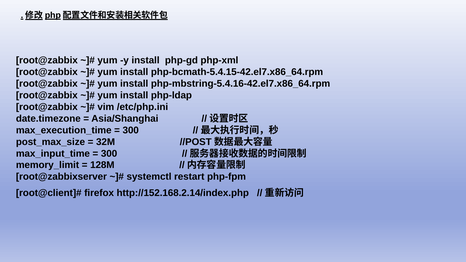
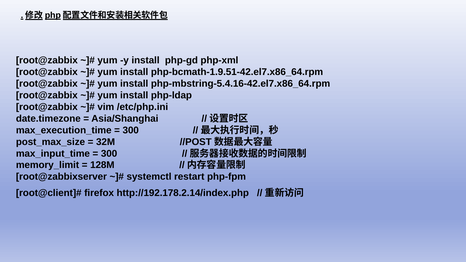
php-bcmath-5.4.15-42.el7.x86_64.rpm: php-bcmath-5.4.15-42.el7.x86_64.rpm -> php-bcmath-1.9.51-42.el7.x86_64.rpm
http://152.168.2.14/index.php: http://152.168.2.14/index.php -> http://192.178.2.14/index.php
